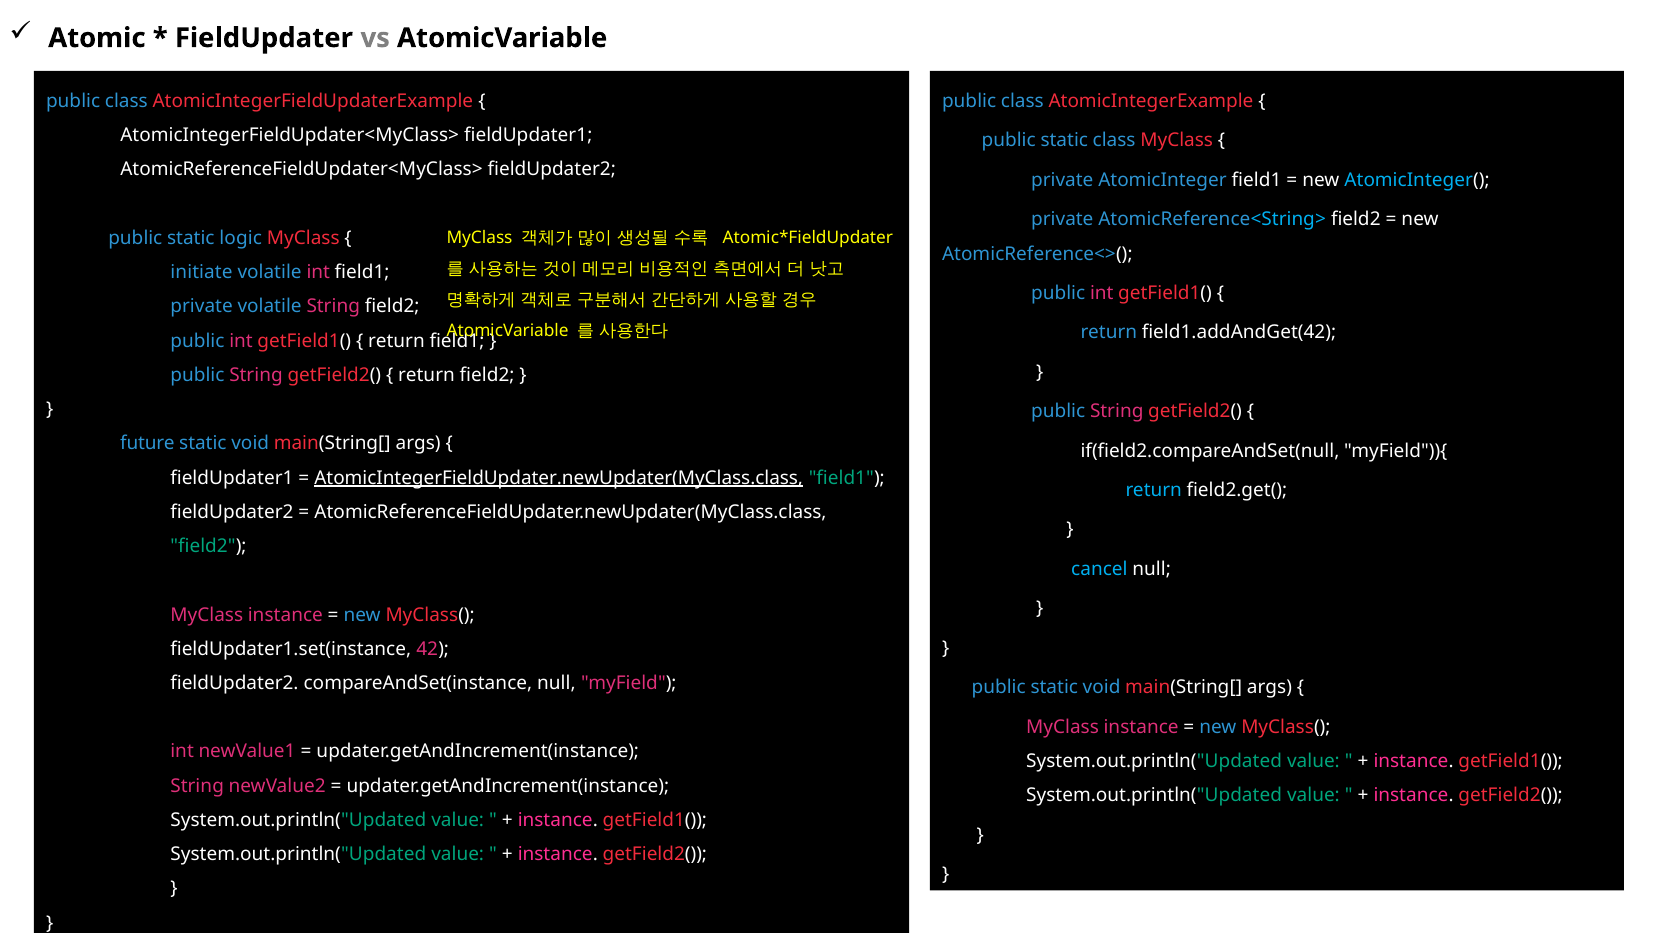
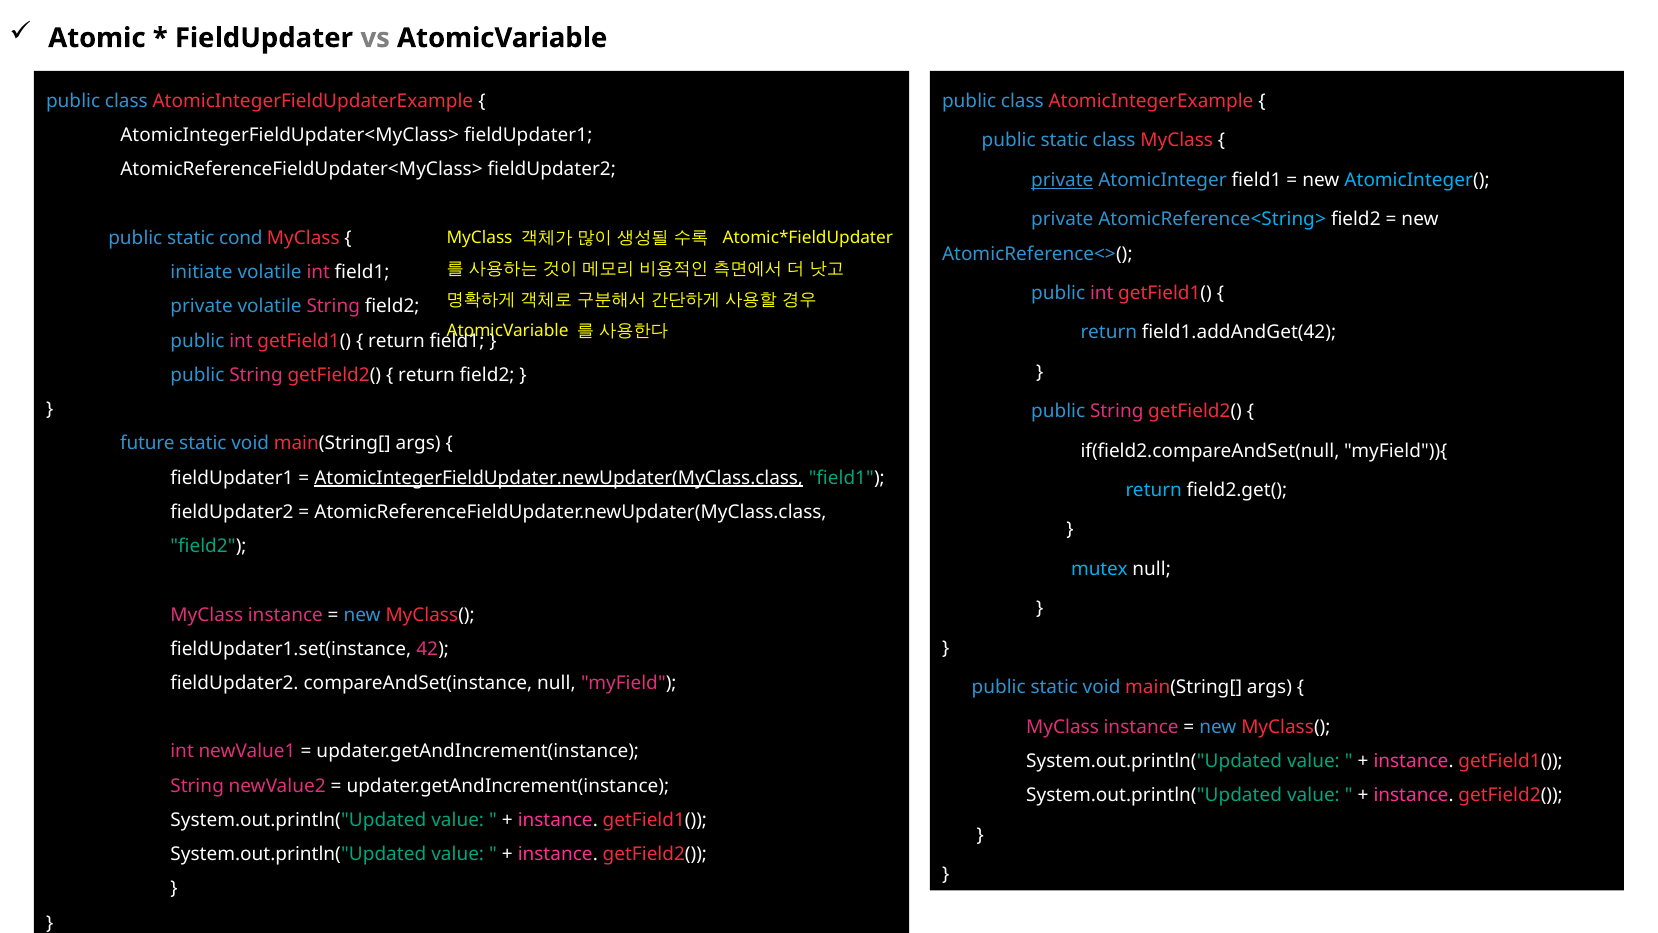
private at (1062, 180) underline: none -> present
logic: logic -> cond
cancel: cancel -> mutex
